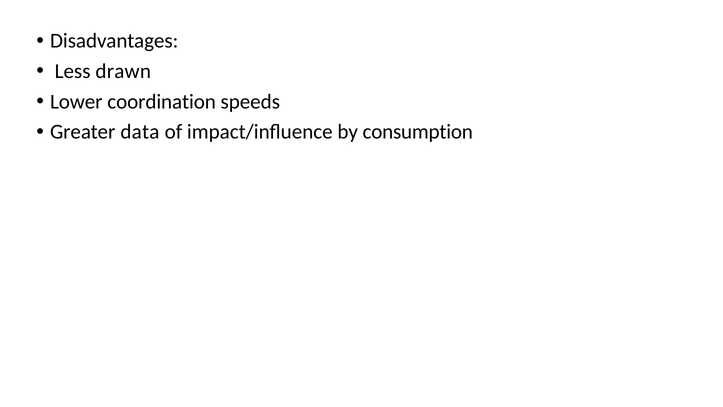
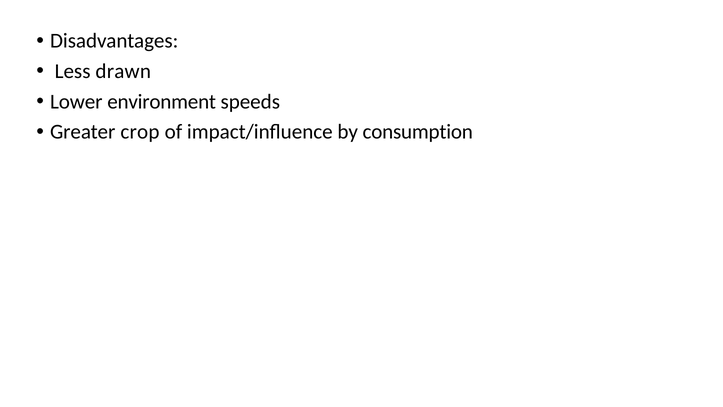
coordination: coordination -> environment
data: data -> crop
